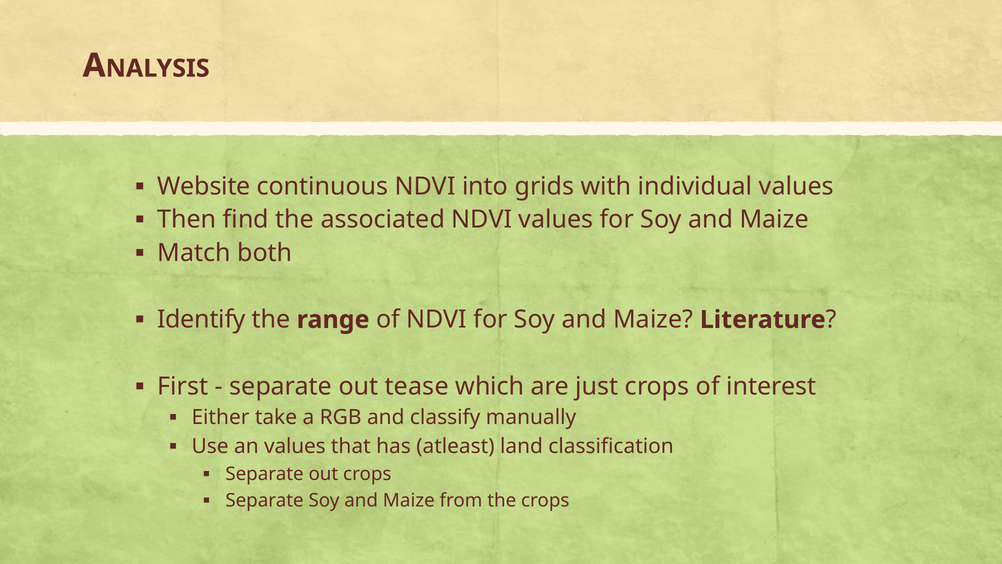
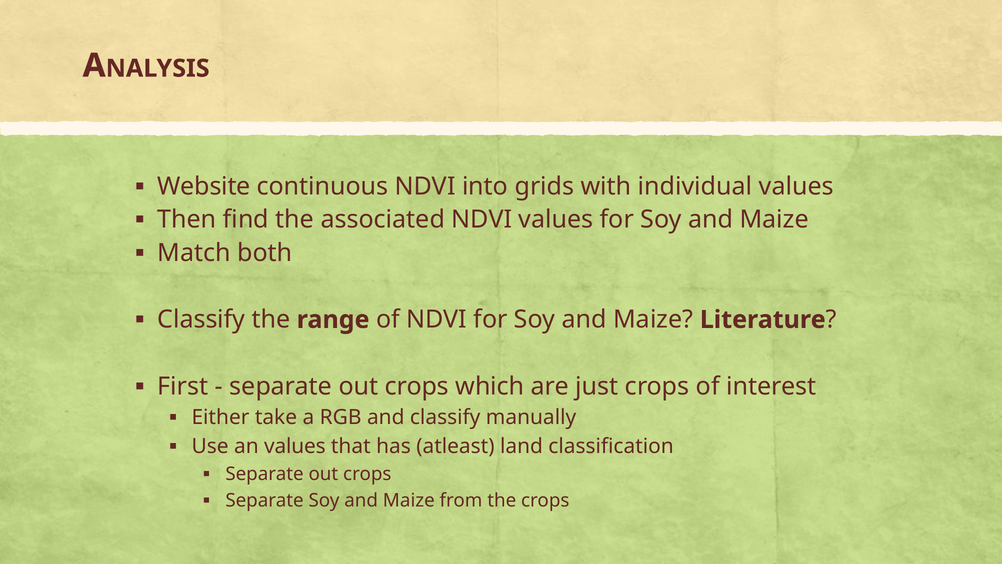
Identify at (201, 320): Identify -> Classify
tease at (417, 386): tease -> crops
